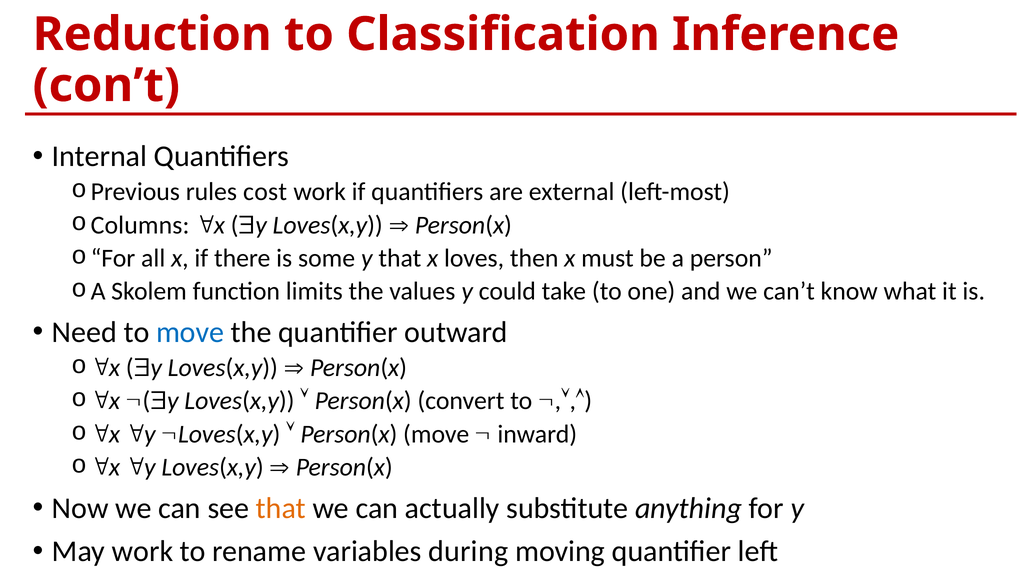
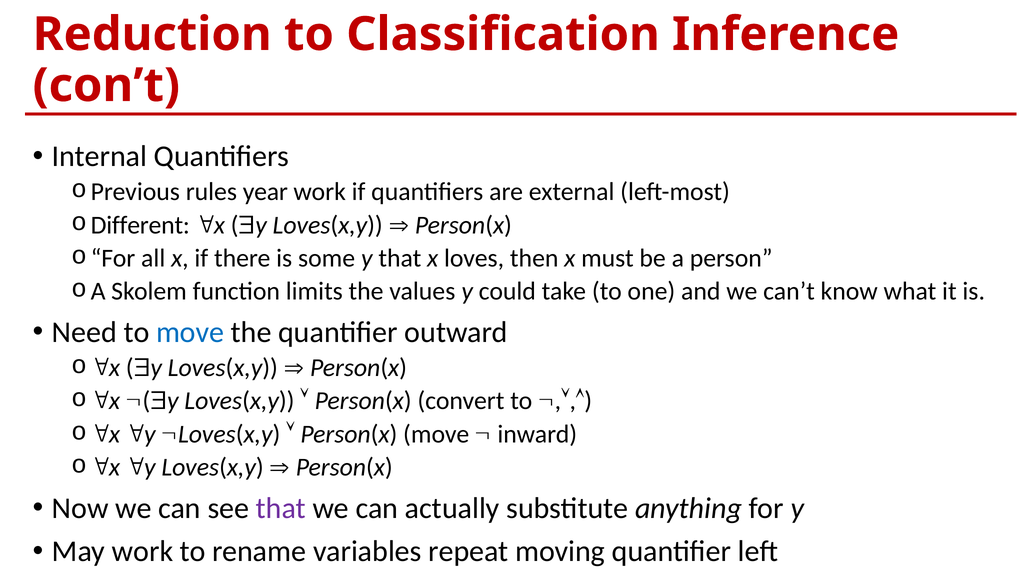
cost: cost -> year
Columns: Columns -> Different
that at (281, 508) colour: orange -> purple
during: during -> repeat
